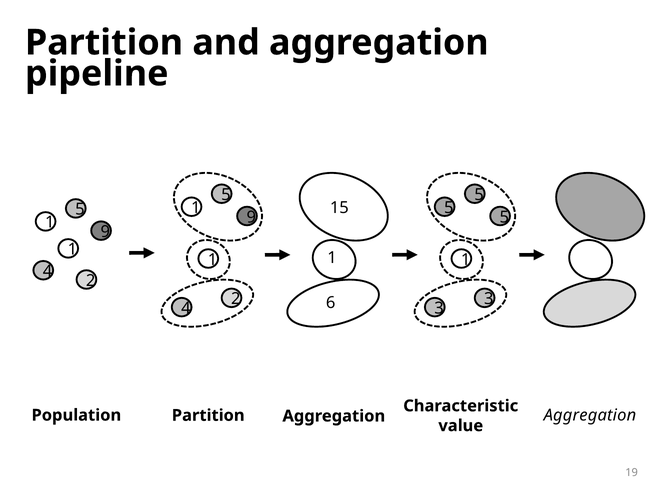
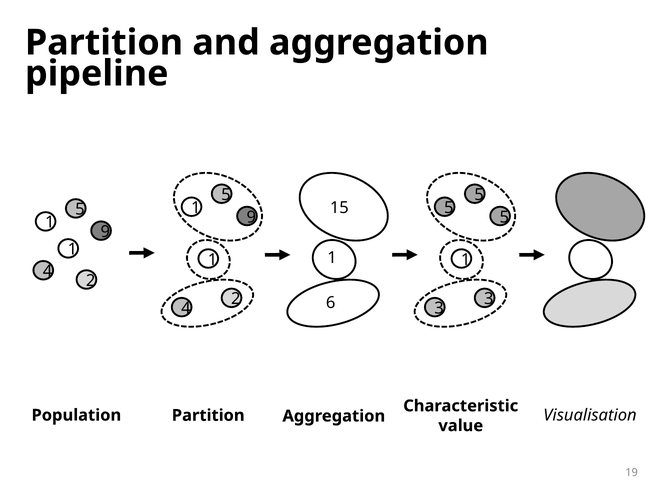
Aggregation Aggregation: Aggregation -> Visualisation
